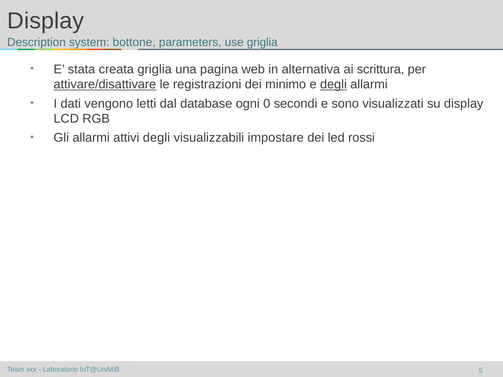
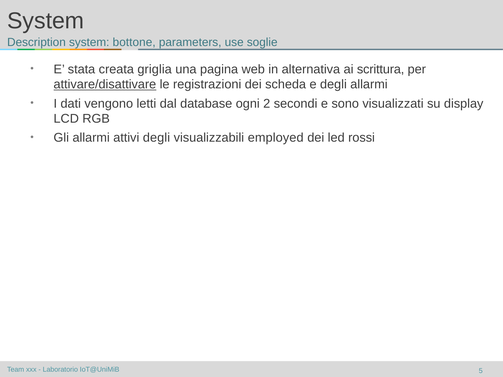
Display at (46, 21): Display -> System
use griglia: griglia -> soglie
minimo: minimo -> scheda
degli at (333, 85) underline: present -> none
0: 0 -> 2
impostare: impostare -> employed
